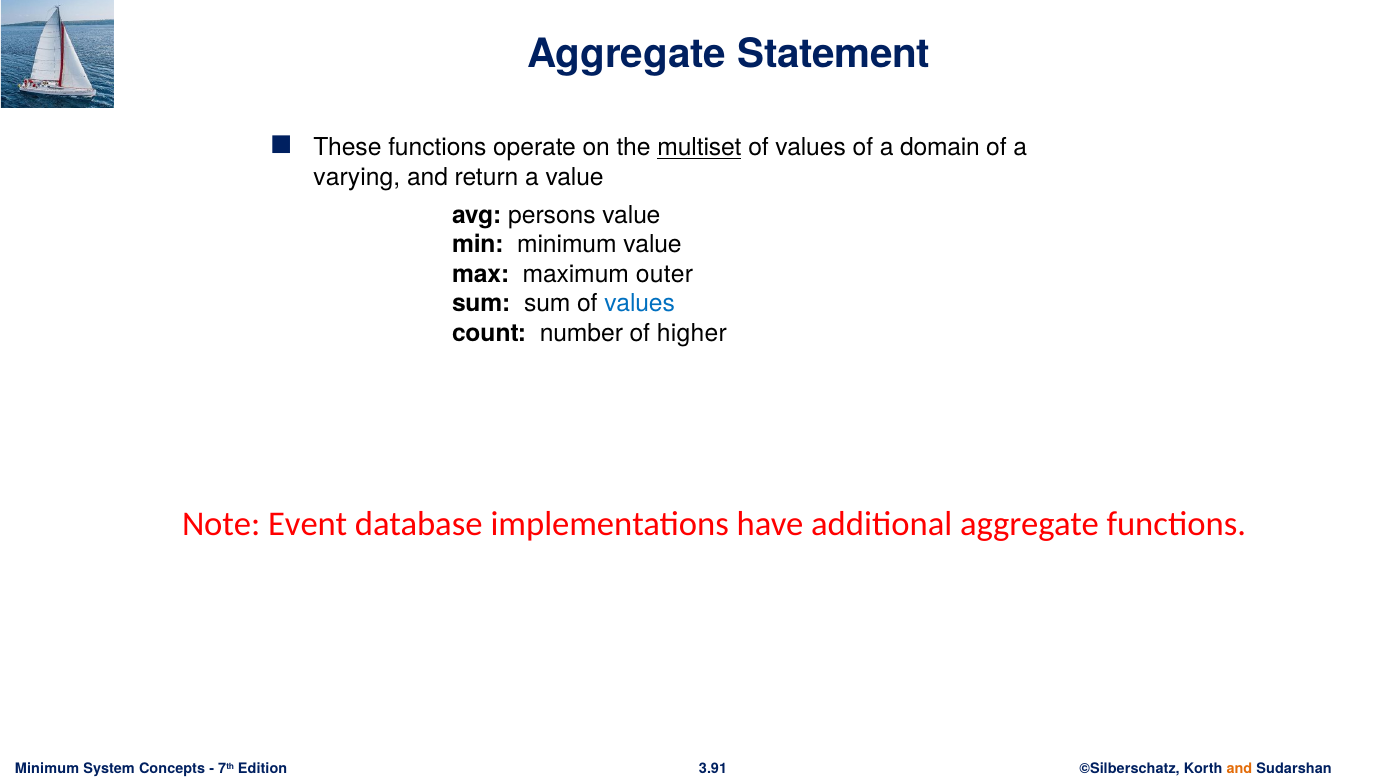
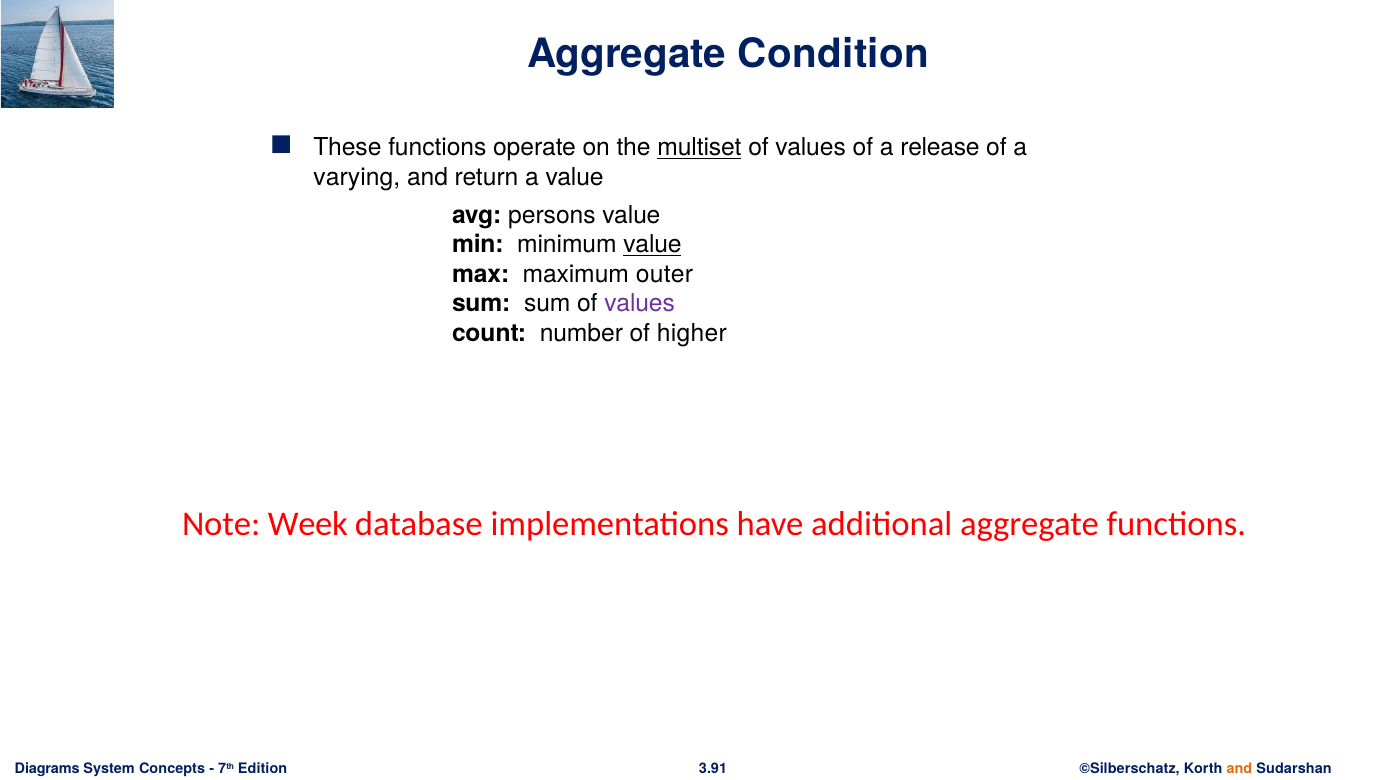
Statement: Statement -> Condition
domain: domain -> release
value at (652, 245) underline: none -> present
values at (640, 304) colour: blue -> purple
Event: Event -> Week
Minimum at (47, 768): Minimum -> Diagrams
